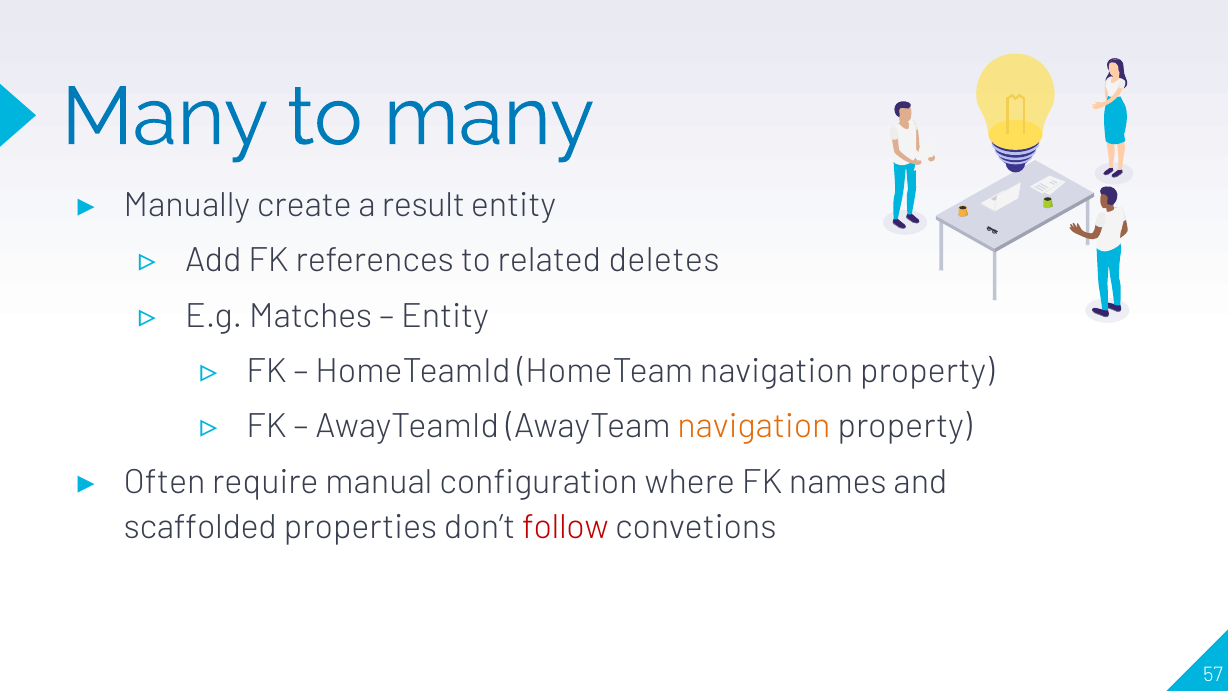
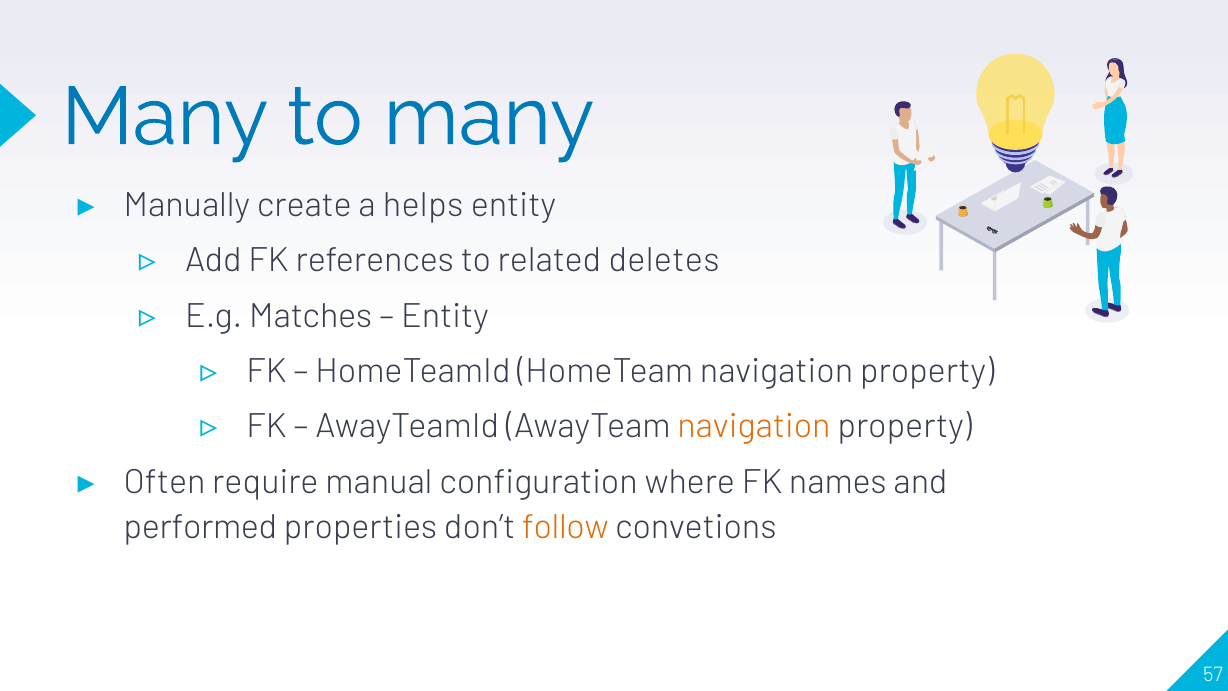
result: result -> helps
scaffolded: scaffolded -> performed
follow colour: red -> orange
